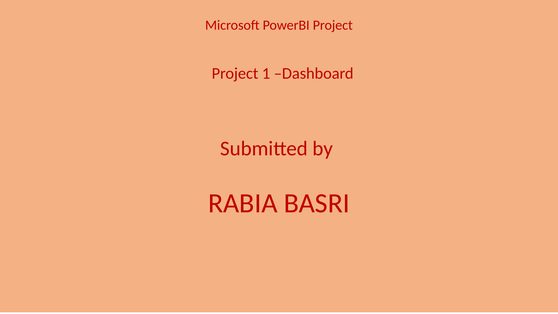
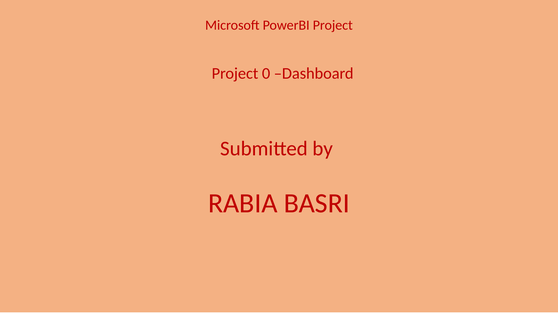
1: 1 -> 0
